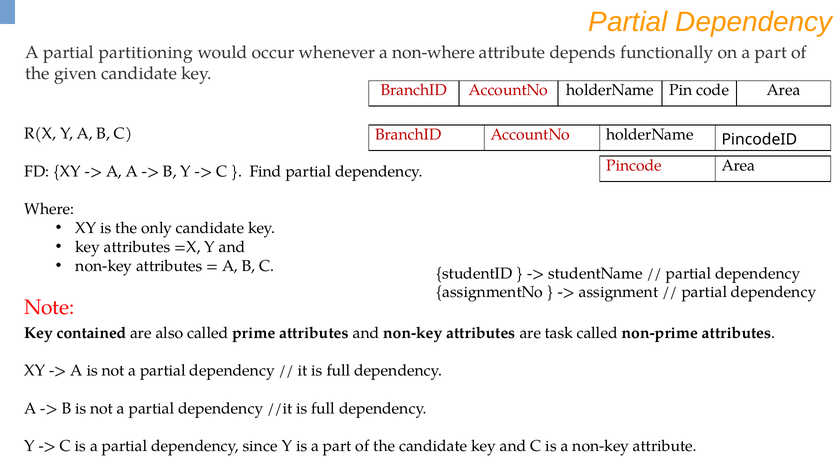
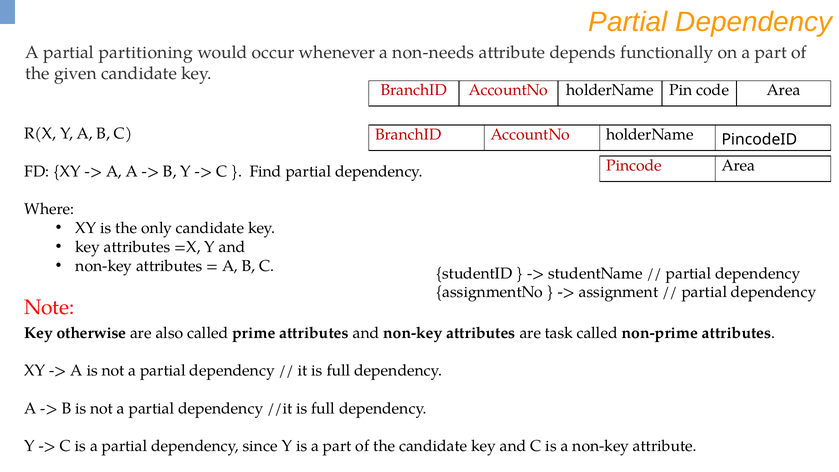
non-where: non-where -> non-needs
contained: contained -> otherwise
